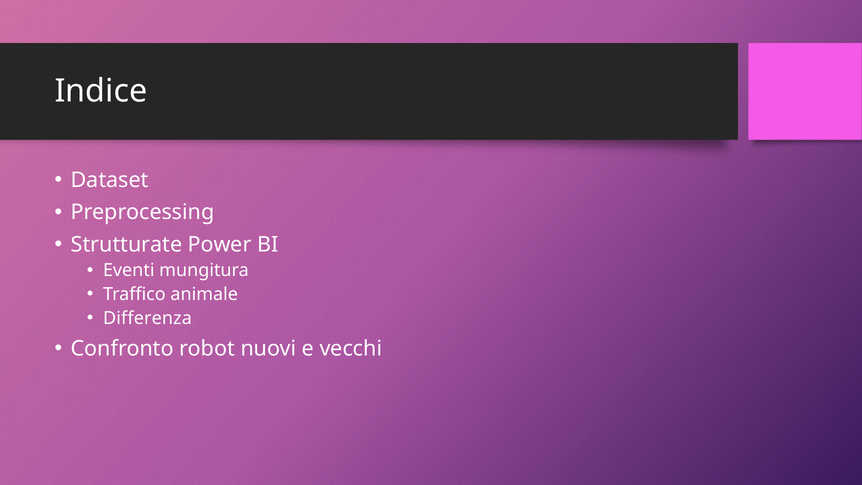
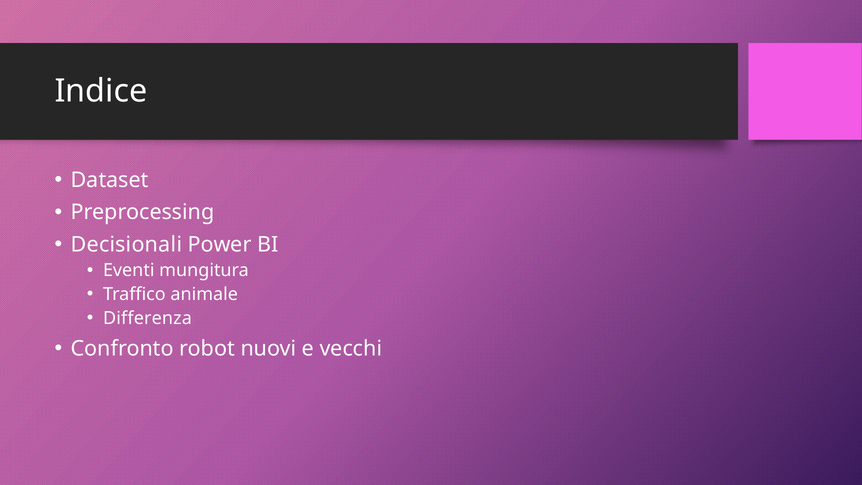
Strutturate: Strutturate -> Decisionali
